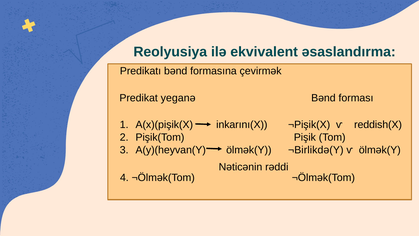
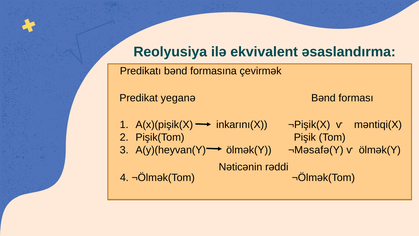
reddish(X: reddish(X -> məntiqi(X
¬Birlikdə(Y: ¬Birlikdə(Y -> ¬Məsafə(Y
